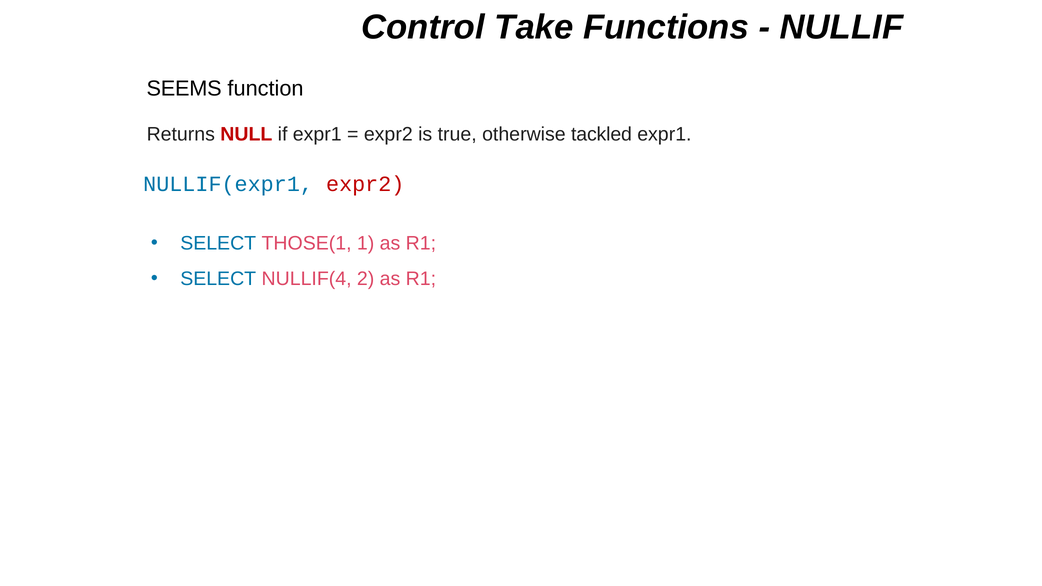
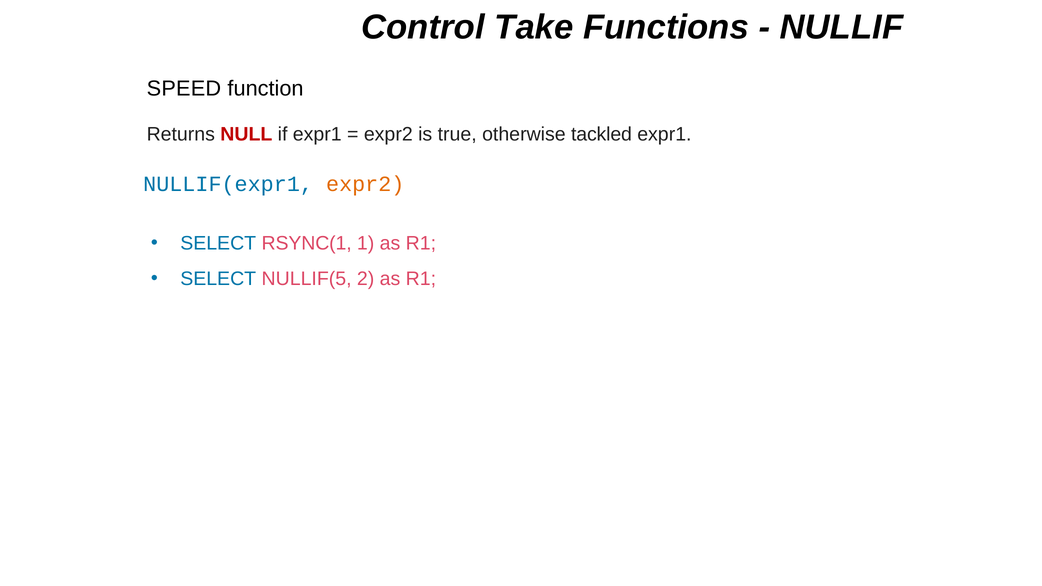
SEEMS: SEEMS -> SPEED
expr2 at (365, 184) colour: red -> orange
THOSE(1: THOSE(1 -> RSYNC(1
NULLIF(4: NULLIF(4 -> NULLIF(5
